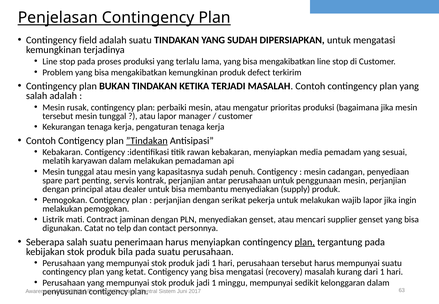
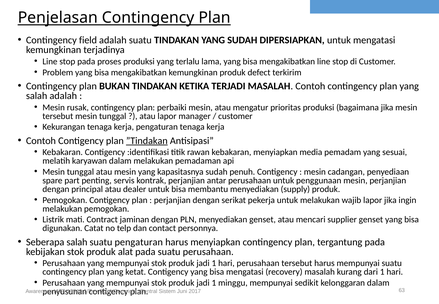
suatu penerimaan: penerimaan -> pengaturan
plan at (305, 242) underline: present -> none
bila: bila -> alat
